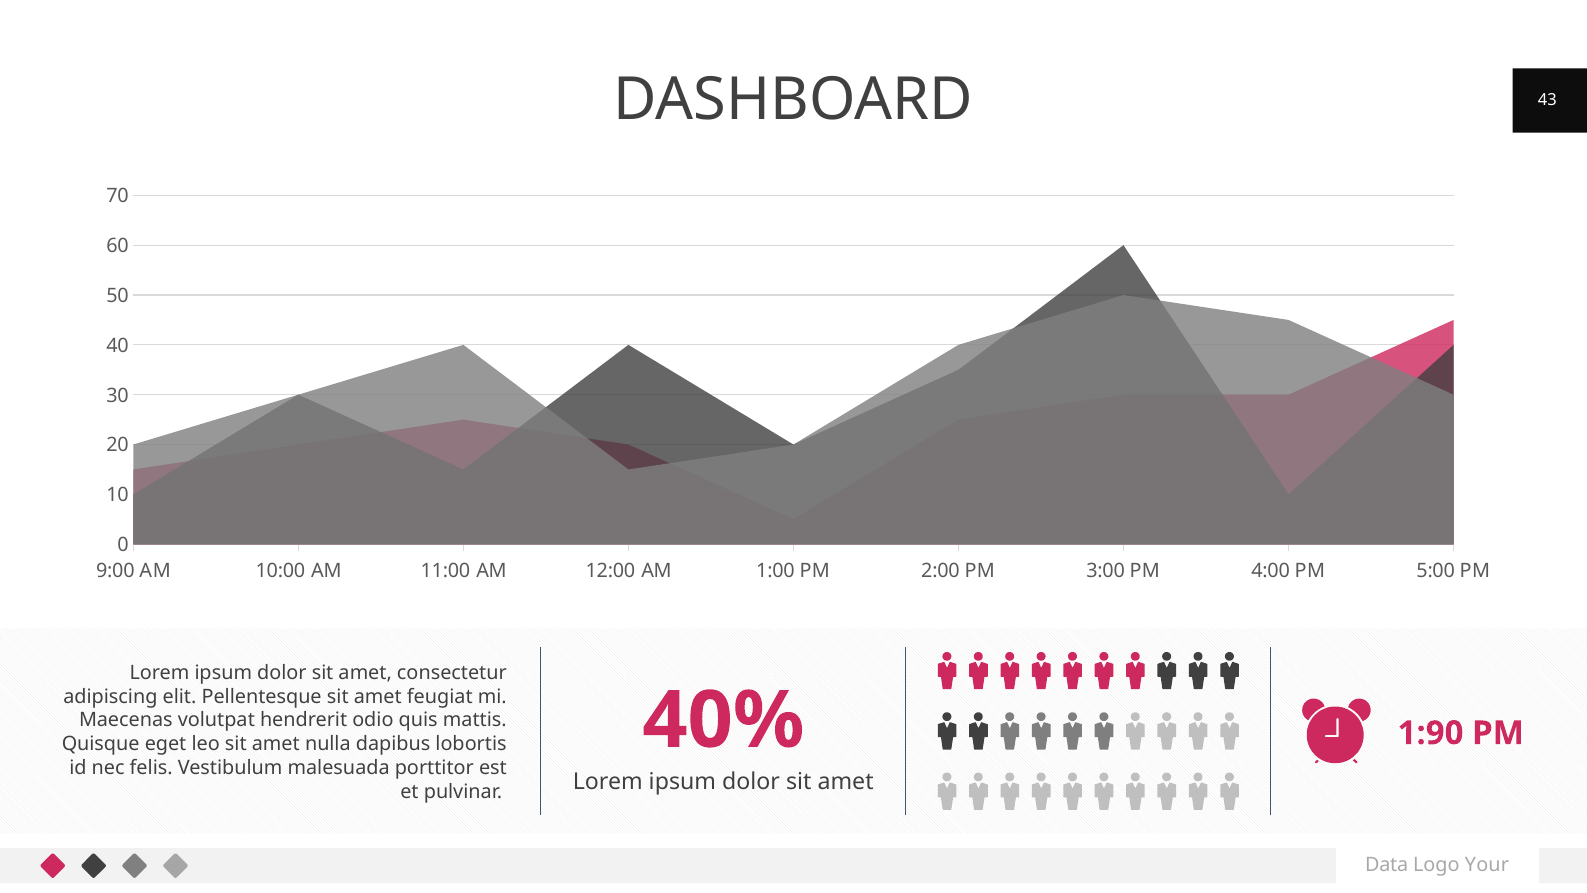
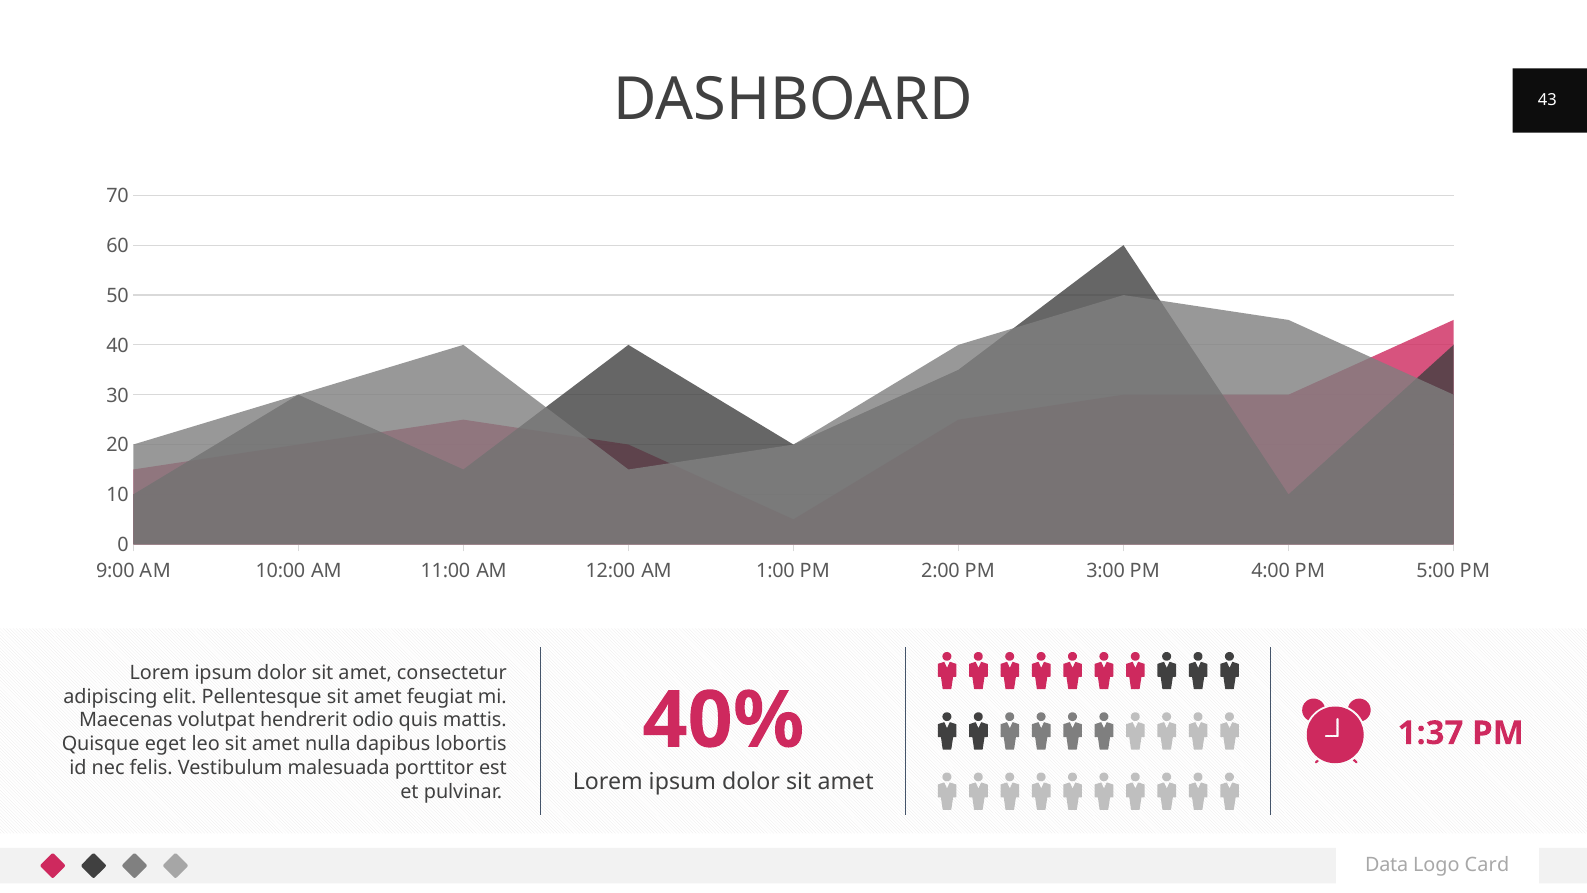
1:90: 1:90 -> 1:37
Your: Your -> Card
